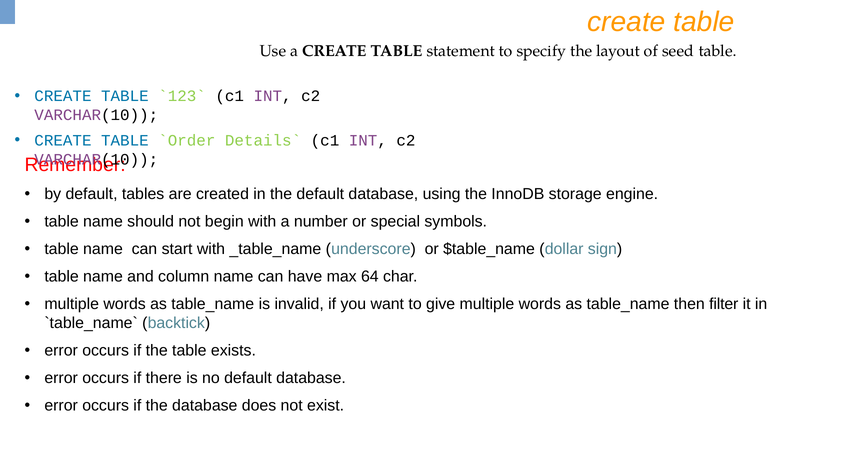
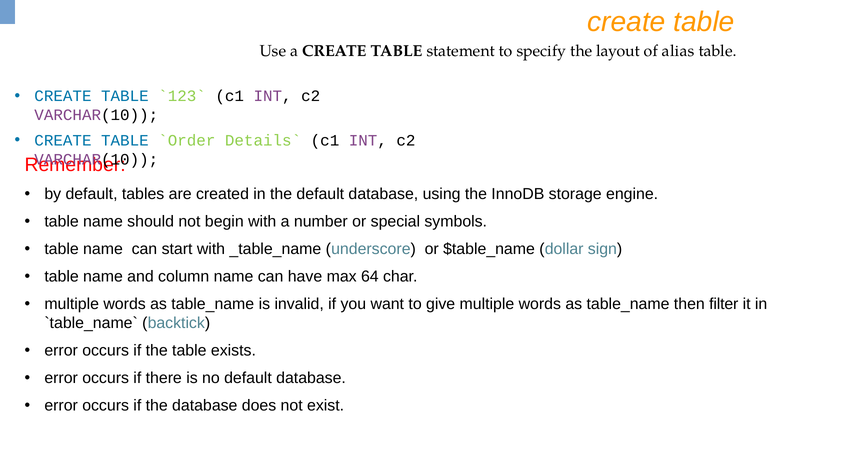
seed: seed -> alias
